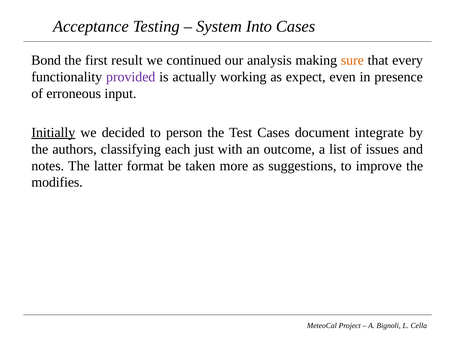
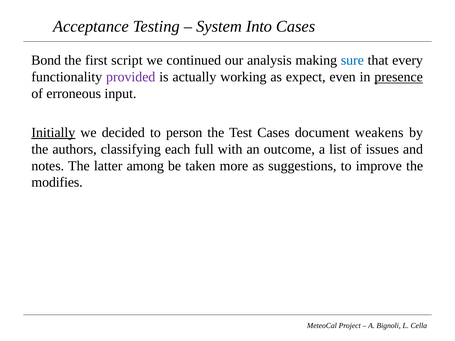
result: result -> script
sure colour: orange -> blue
presence underline: none -> present
integrate: integrate -> weakens
just: just -> full
format: format -> among
